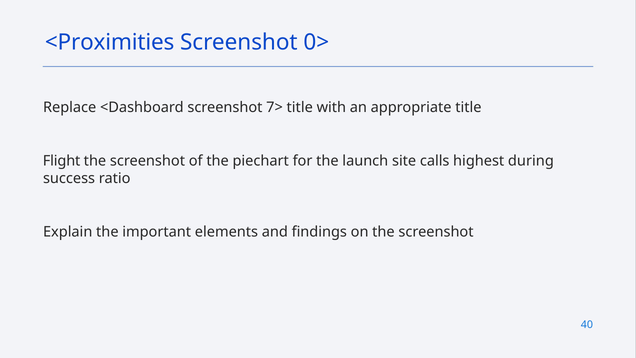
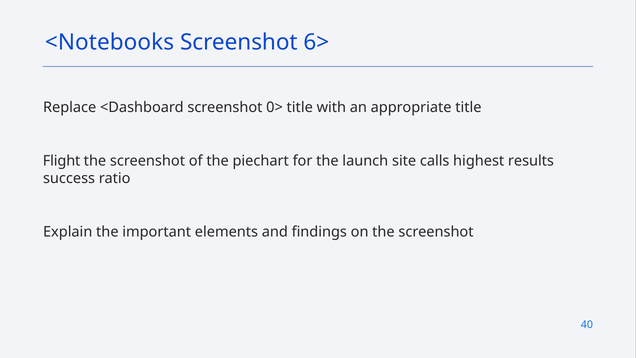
<Proximities: <Proximities -> <Notebooks
0>: 0> -> 6>
7>: 7> -> 0>
during: during -> results
